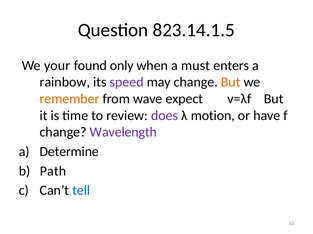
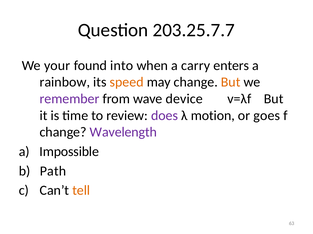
823.14.1.5: 823.14.1.5 -> 203.25.7.7
only: only -> into
must: must -> carry
speed colour: purple -> orange
remember colour: orange -> purple
expect: expect -> device
have: have -> goes
Determine: Determine -> Impossible
tell colour: blue -> orange
